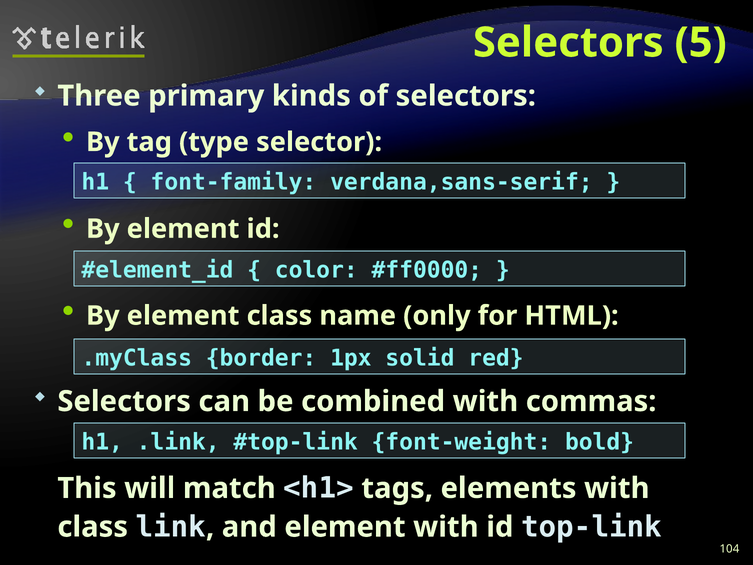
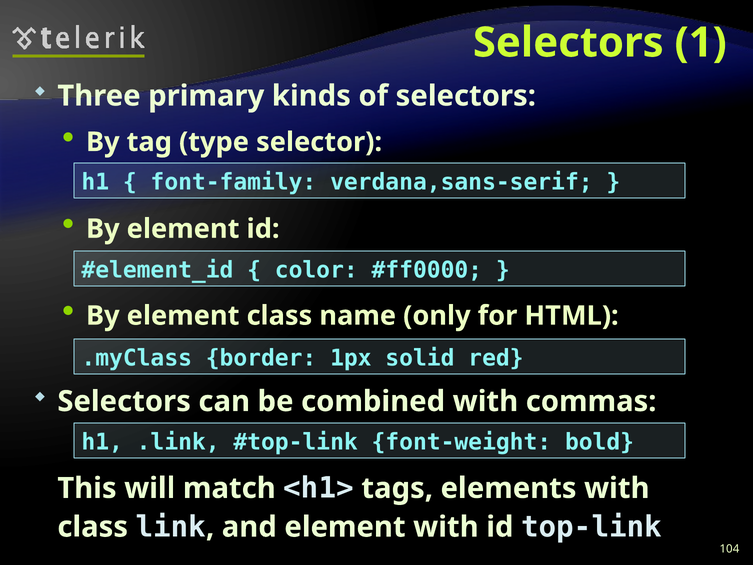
5: 5 -> 1
